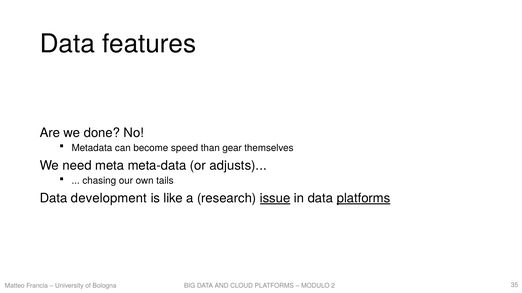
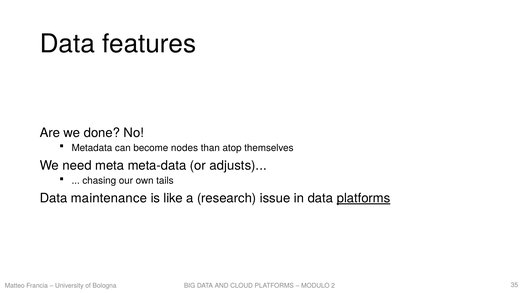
speed: speed -> nodes
gear: gear -> atop
development: development -> maintenance
issue underline: present -> none
